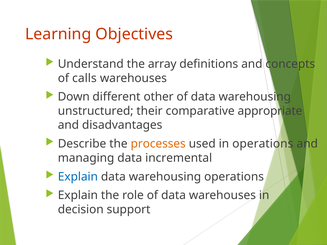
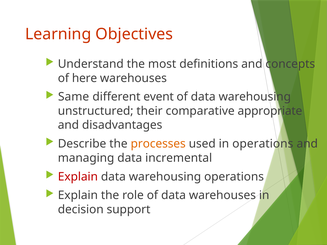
array: array -> most
calls: calls -> here
Down: Down -> Same
other: other -> event
Explain at (78, 177) colour: blue -> red
